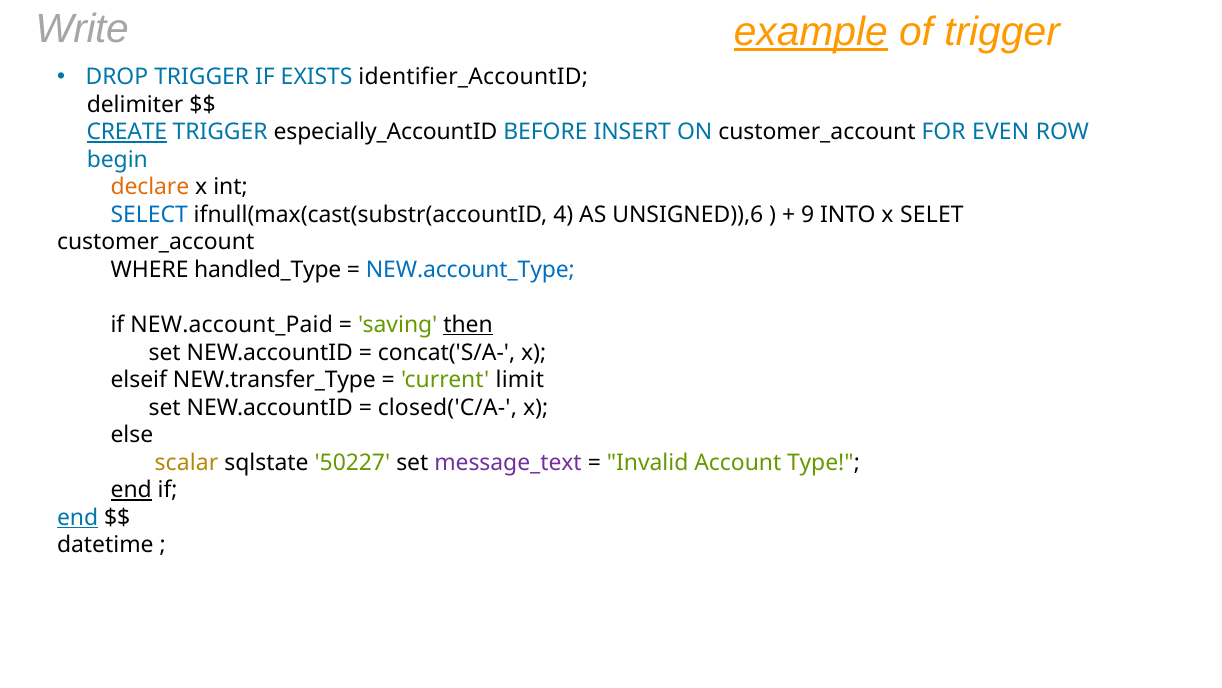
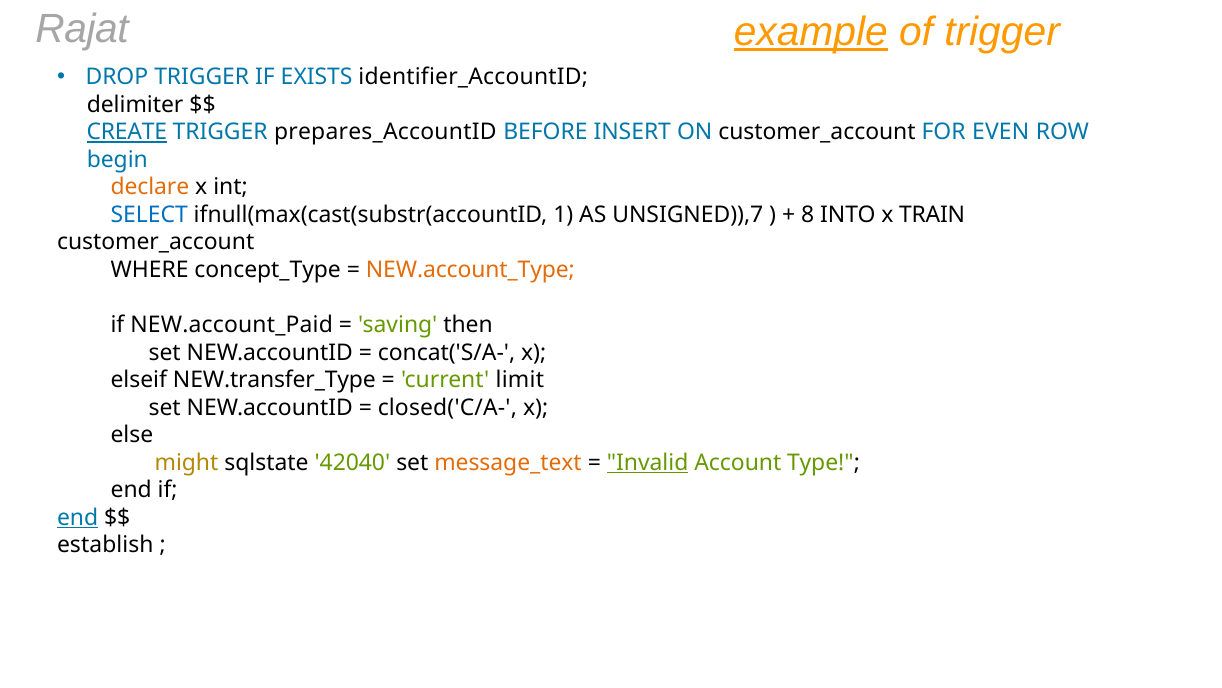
Write: Write -> Rajat
especially_AccountID: especially_AccountID -> prepares_AccountID
4: 4 -> 1
UNSIGNED)),6: UNSIGNED)),6 -> UNSIGNED)),7
9: 9 -> 8
SELET: SELET -> TRAIN
handled_Type: handled_Type -> concept_Type
NEW.account_Type colour: blue -> orange
then underline: present -> none
scalar: scalar -> might
50227: 50227 -> 42040
message_text colour: purple -> orange
Invalid underline: none -> present
end at (131, 490) underline: present -> none
datetime: datetime -> establish
